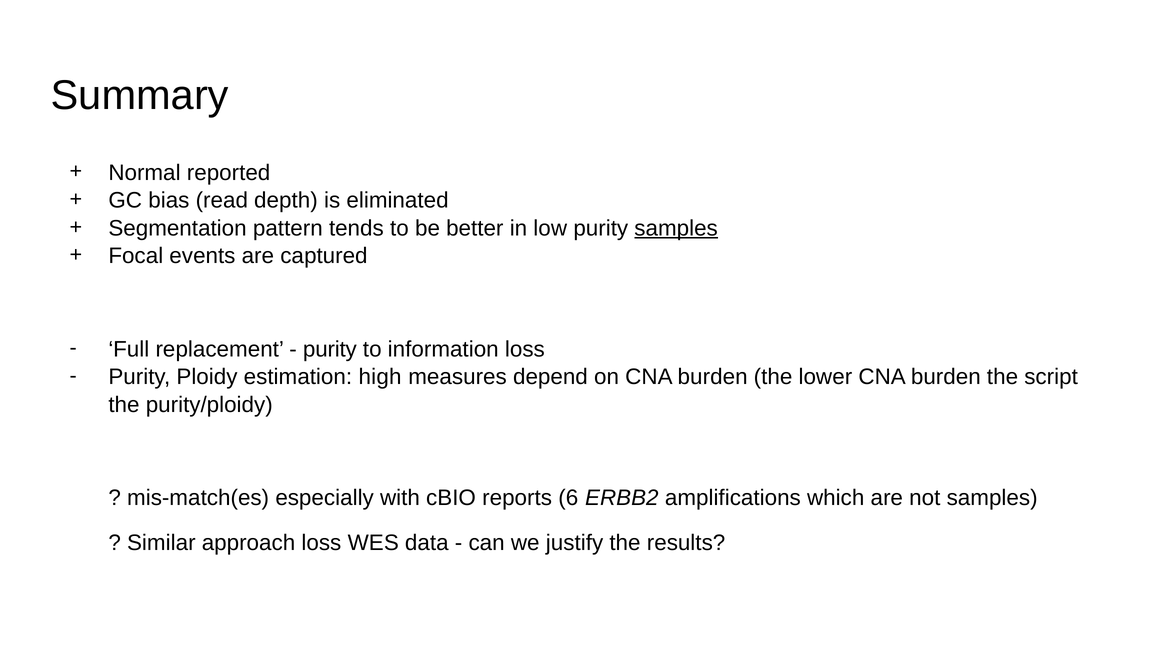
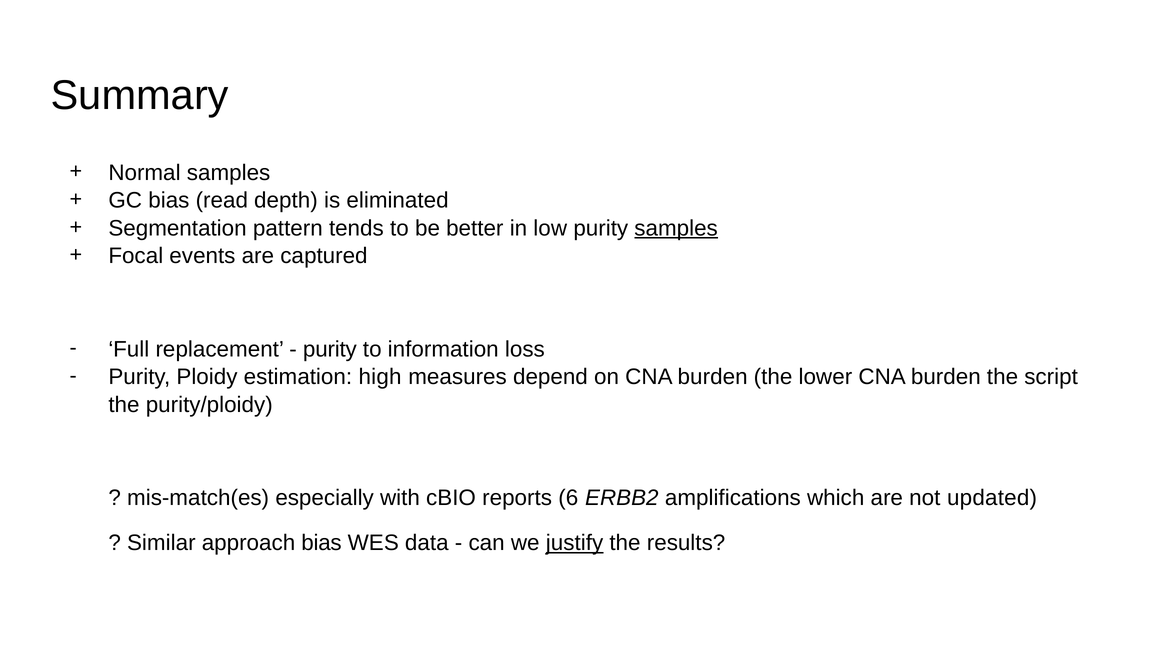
Normal reported: reported -> samples
not samples: samples -> updated
approach loss: loss -> bias
justify underline: none -> present
